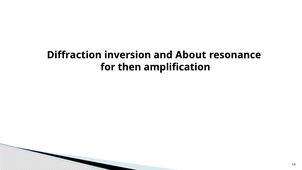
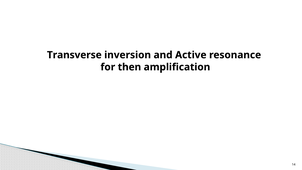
Diffraction: Diffraction -> Transverse
About: About -> Active
